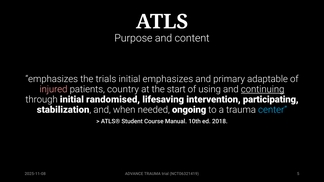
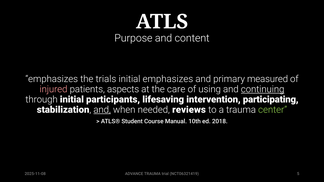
adaptable: adaptable -> measured
country: country -> aspects
start: start -> care
randomised: randomised -> participants
and at (102, 110) underline: none -> present
ongoing: ongoing -> reviews
center colour: light blue -> light green
